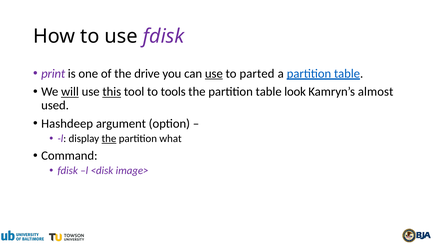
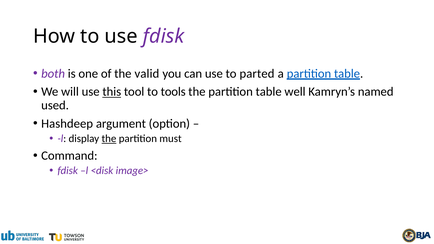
print: print -> both
drive: drive -> valid
use at (214, 74) underline: present -> none
will underline: present -> none
look: look -> well
almost: almost -> named
what: what -> must
